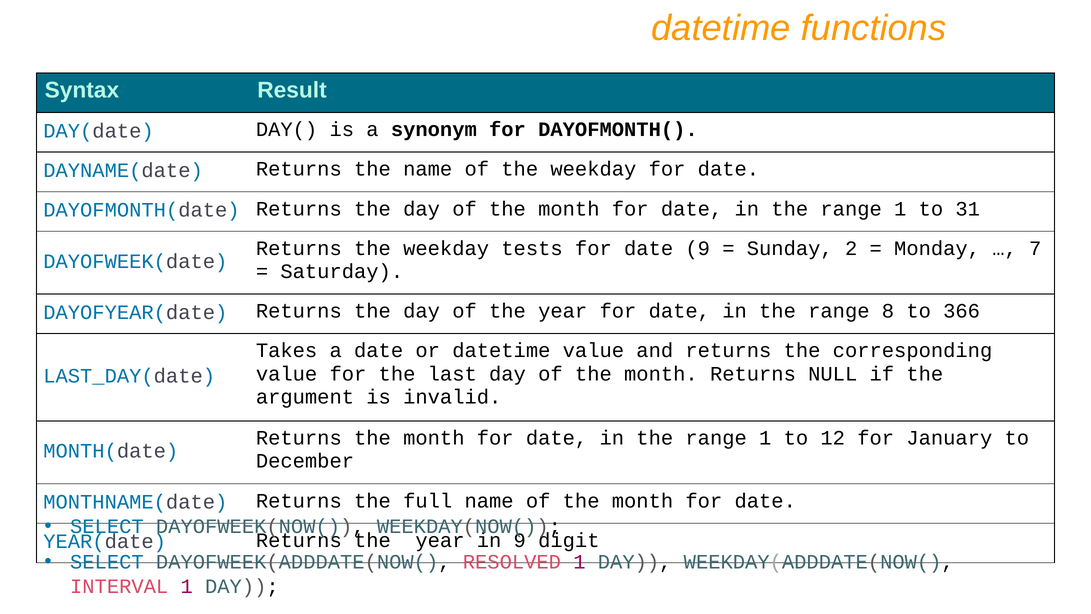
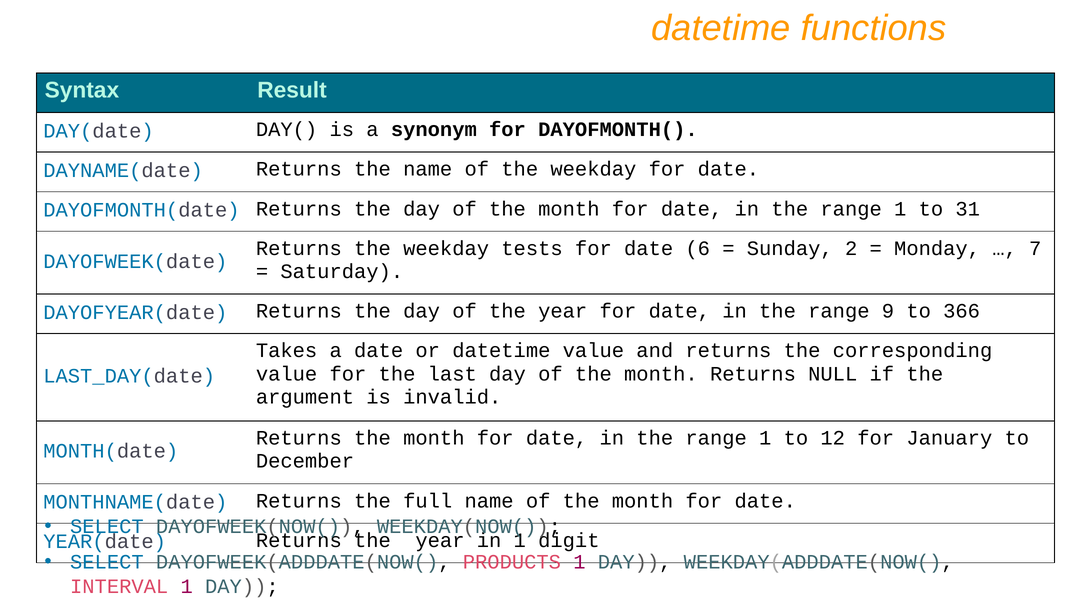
date 9: 9 -> 6
8: 8 -> 9
in 9: 9 -> 1
RESOLVED: RESOLVED -> PRODUCTS
